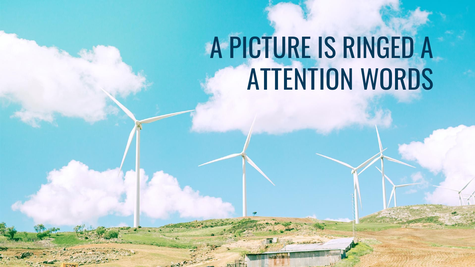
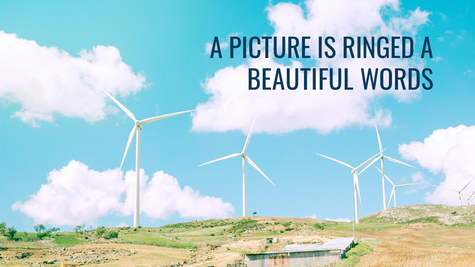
ATTENTION: ATTENTION -> BEAUTIFUL
